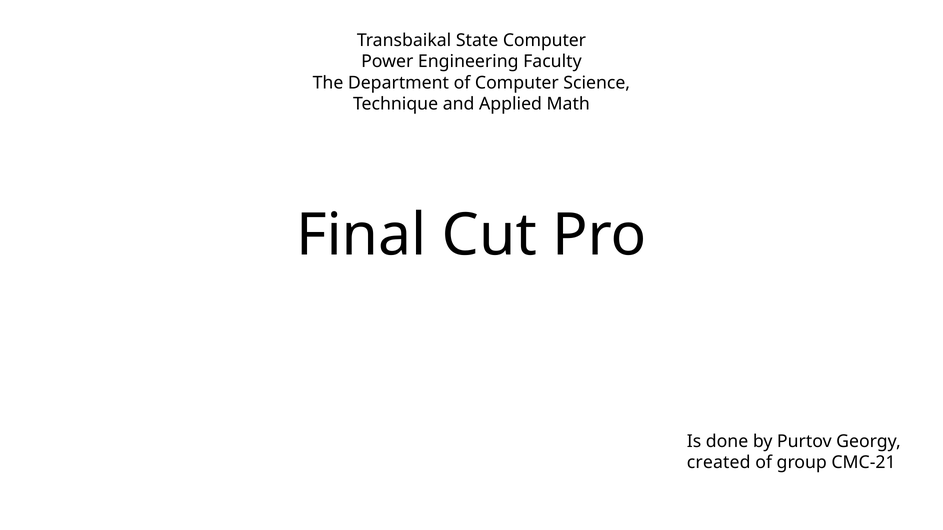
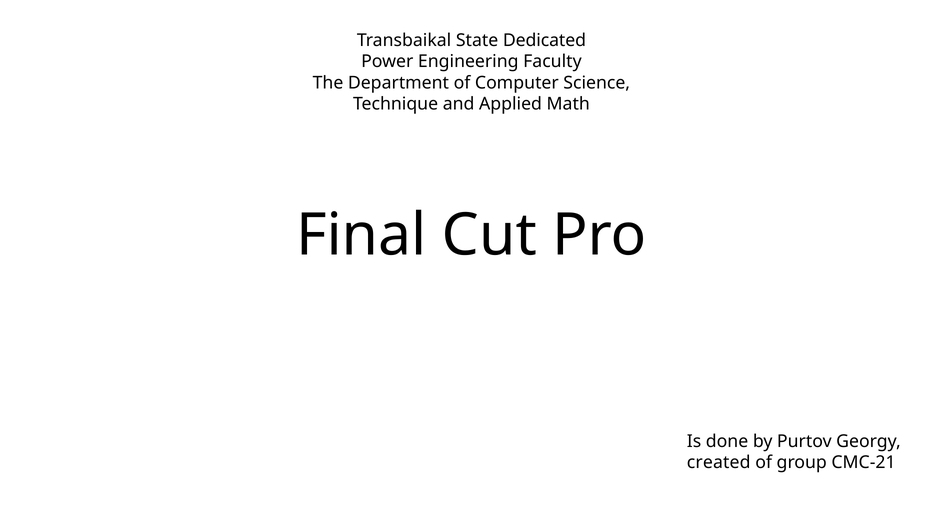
State Computer: Computer -> Dedicated
